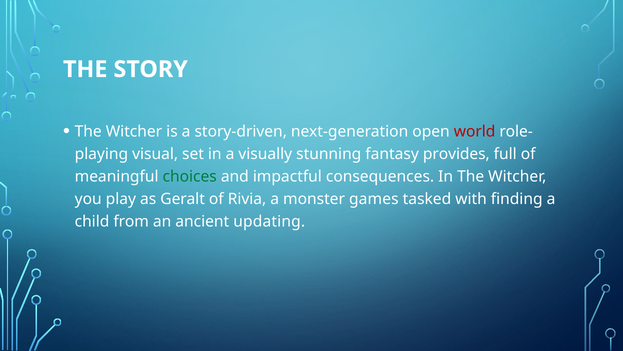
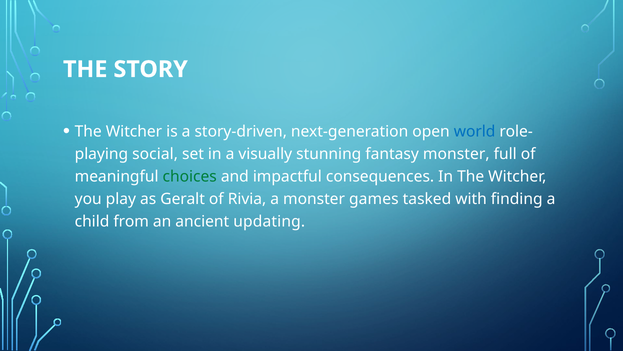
world colour: red -> blue
visual: visual -> social
fantasy provides: provides -> monster
